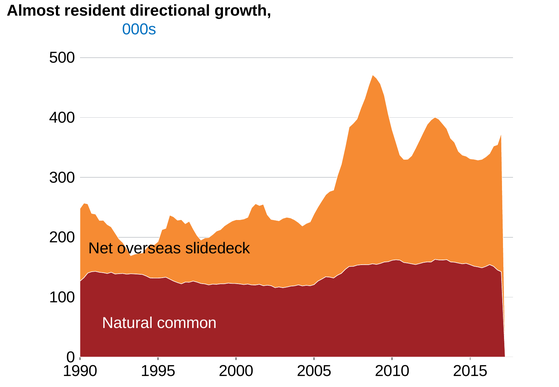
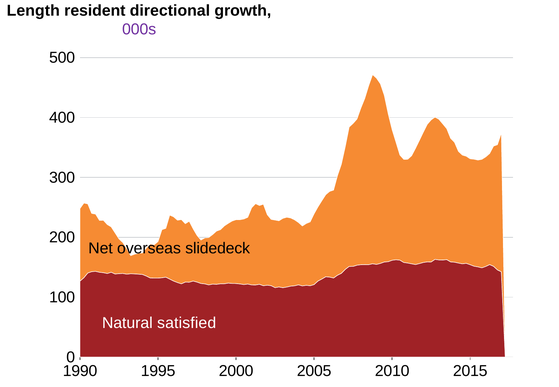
Almost: Almost -> Length
000s colour: blue -> purple
common: common -> satisfied
